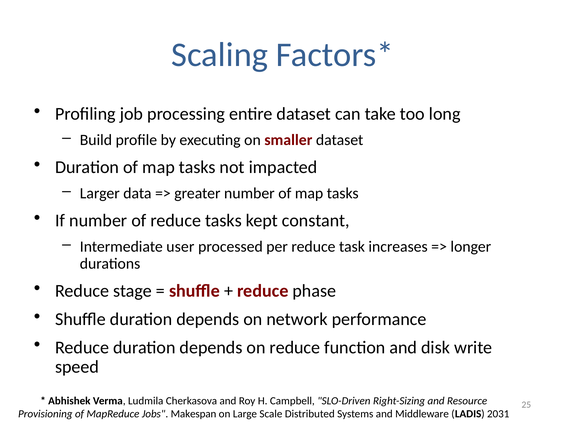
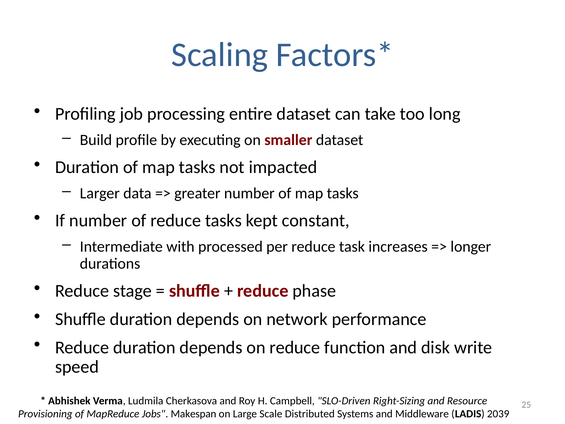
user: user -> with
2031: 2031 -> 2039
